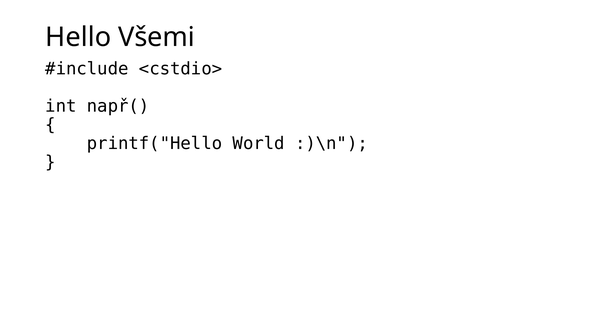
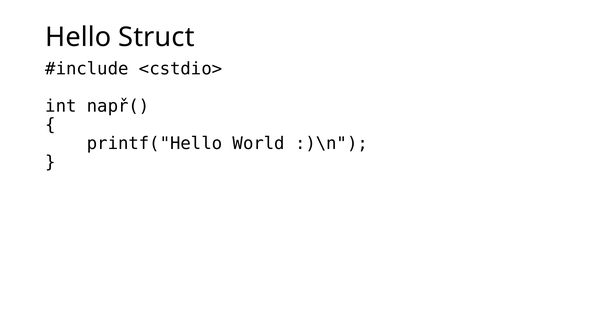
Všemi: Všemi -> Struct
